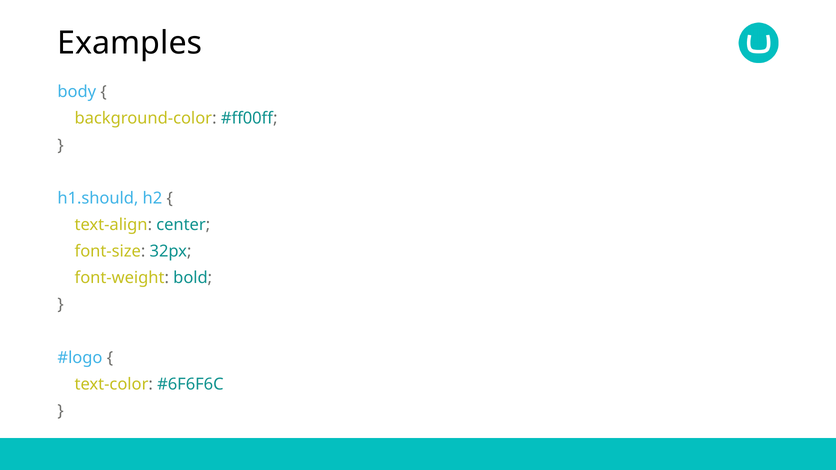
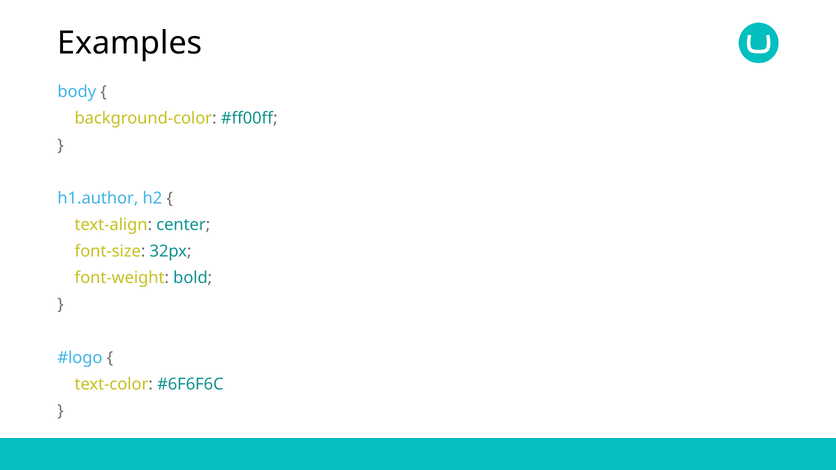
h1.should: h1.should -> h1.author
